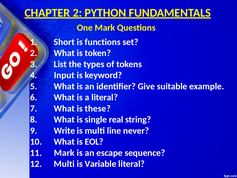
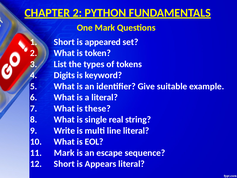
functions: functions -> appeared
Input: Input -> Digits
line never: never -> literal
12 Multi: Multi -> Short
Variable: Variable -> Appears
